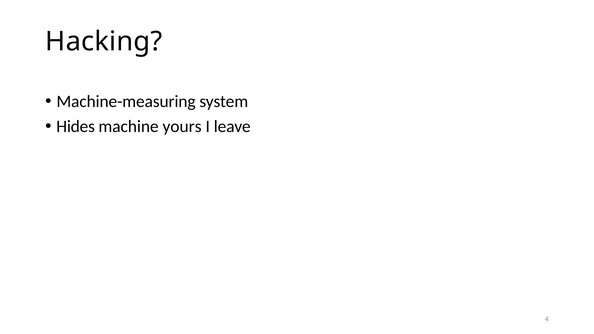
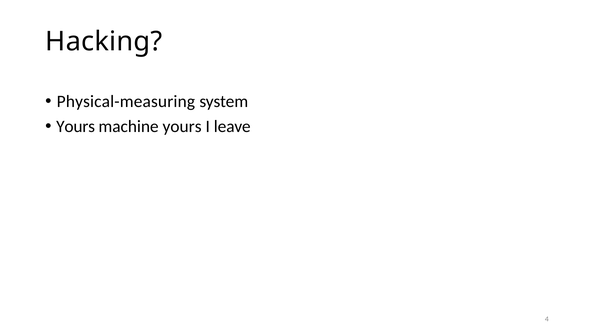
Machine-measuring: Machine-measuring -> Physical-measuring
Hides at (76, 126): Hides -> Yours
